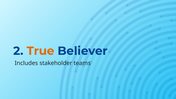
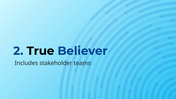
True colour: orange -> black
